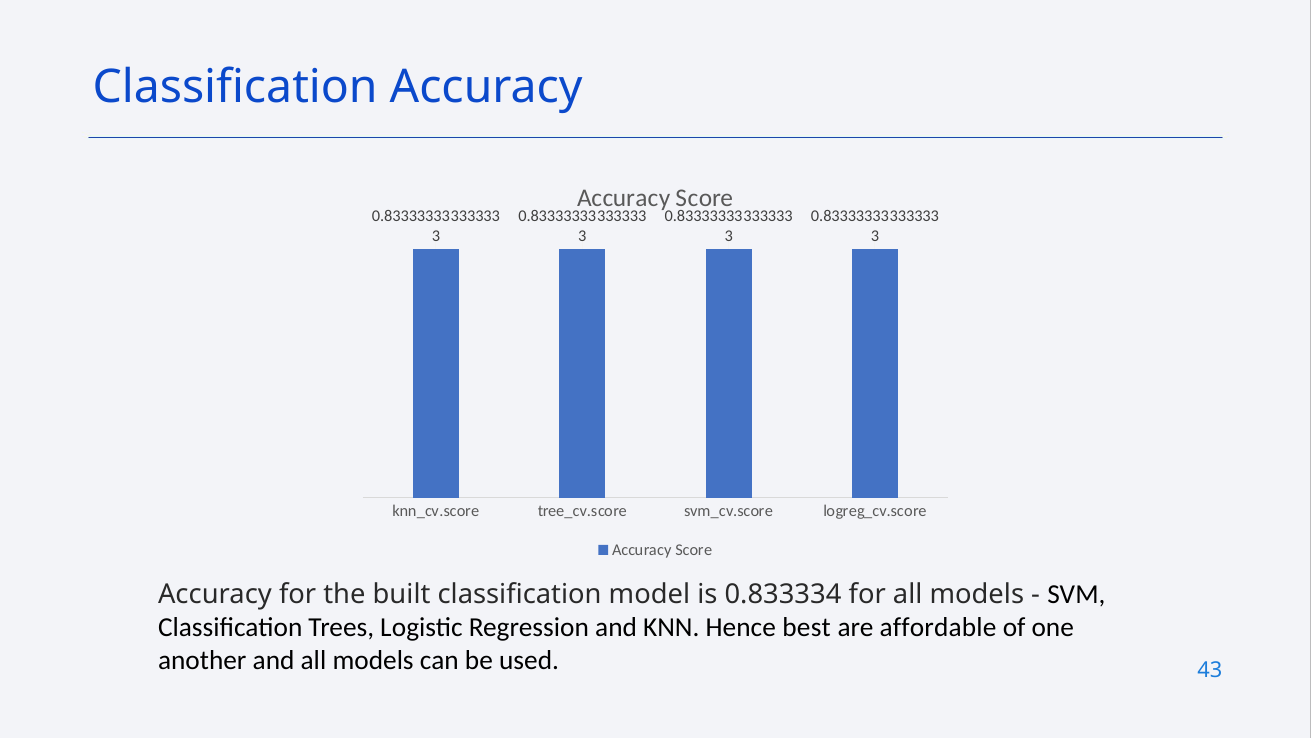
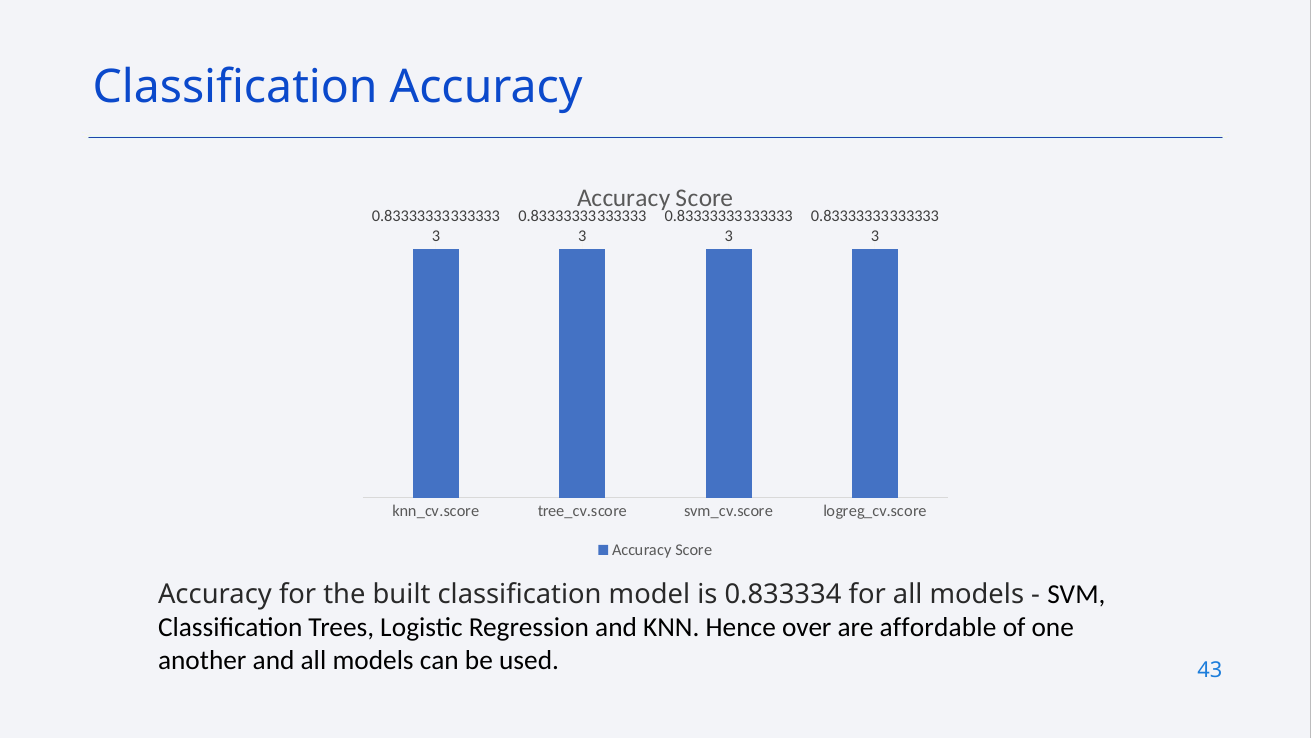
best: best -> over
